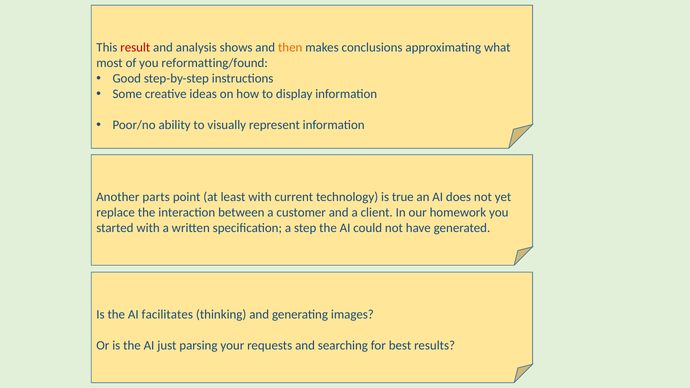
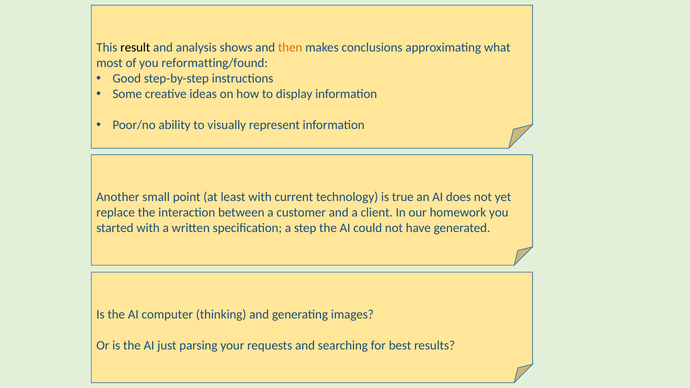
result colour: red -> black
parts: parts -> small
facilitates: facilitates -> computer
